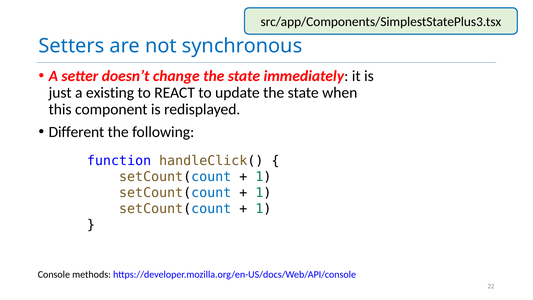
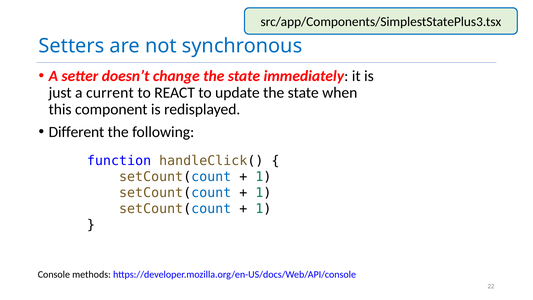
existing: existing -> current
